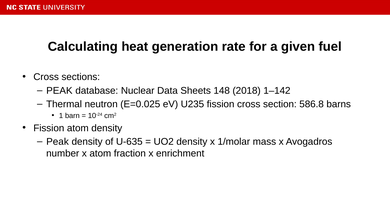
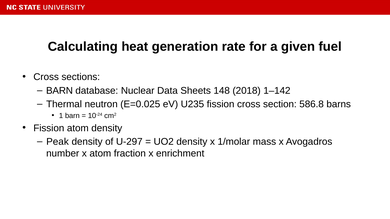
PEAK at (59, 91): PEAK -> BARN
U-635: U-635 -> U-297
